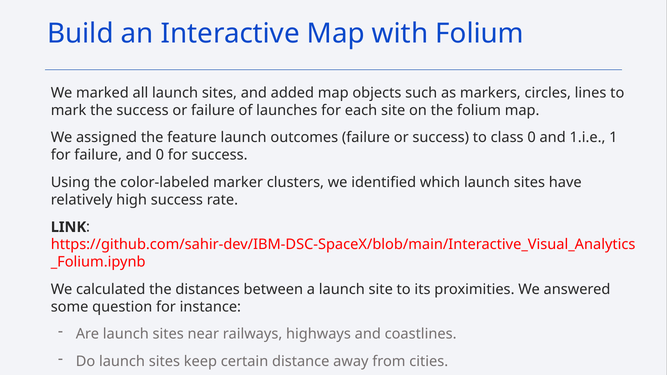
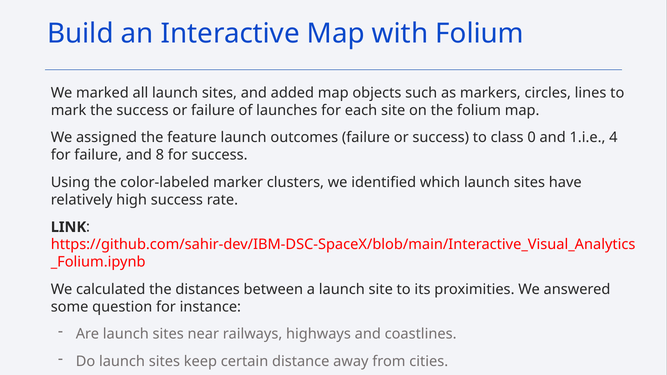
1: 1 -> 4
and 0: 0 -> 8
